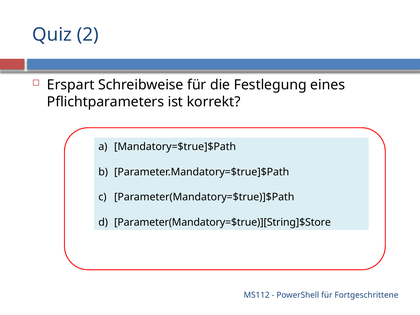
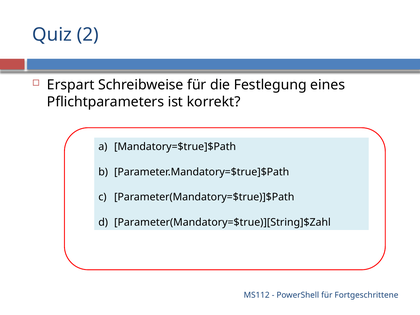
Parameter(Mandatory=$true)][String]$Store: Parameter(Mandatory=$true)][String]$Store -> Parameter(Mandatory=$true)][String]$Zahl
